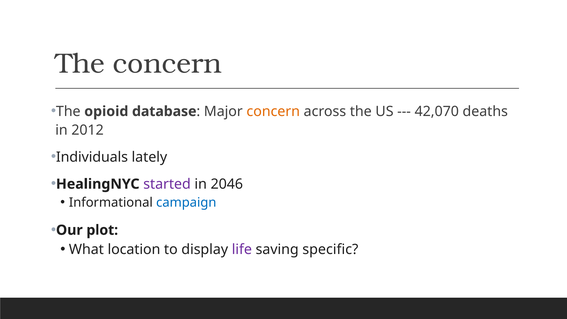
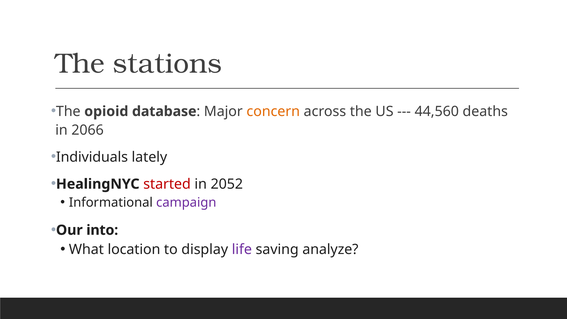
The concern: concern -> stations
42,070: 42,070 -> 44,560
2012: 2012 -> 2066
started colour: purple -> red
2046: 2046 -> 2052
campaign colour: blue -> purple
plot: plot -> into
specific: specific -> analyze
